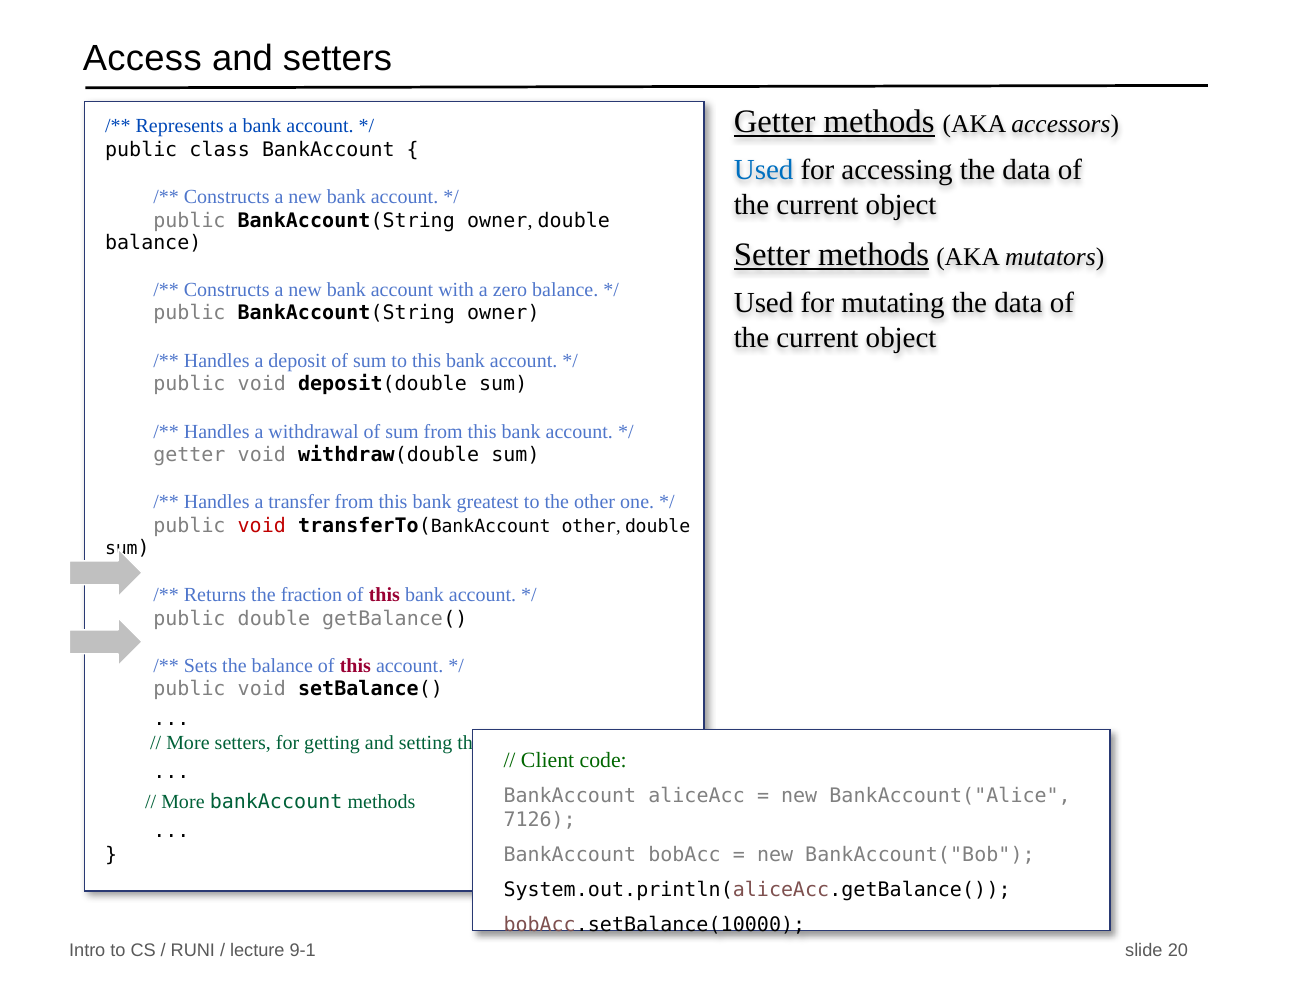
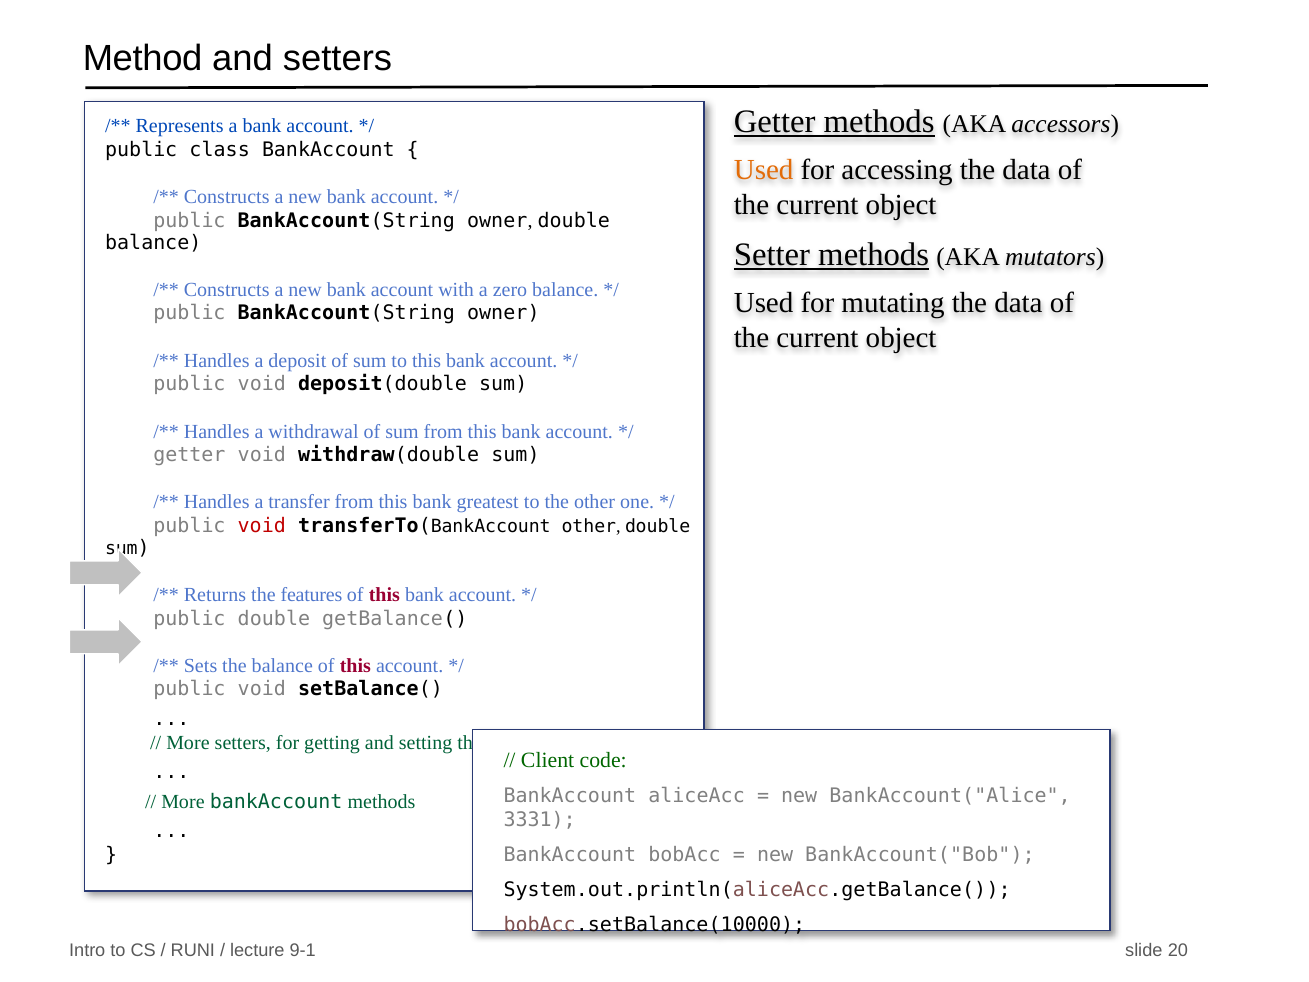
Access: Access -> Method
Used at (764, 170) colour: blue -> orange
fraction: fraction -> features
7126: 7126 -> 3331
